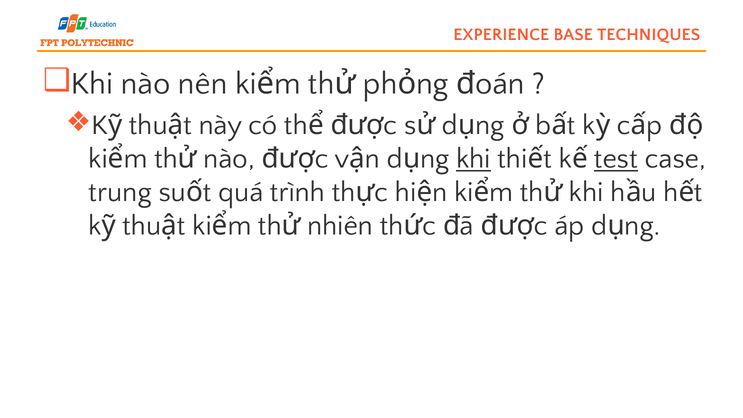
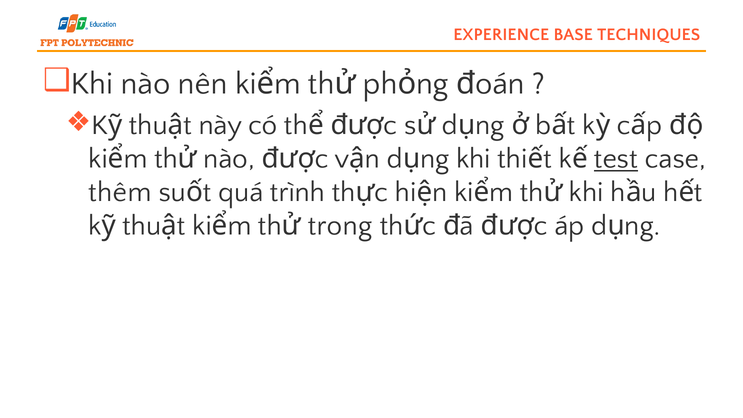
khi at (473, 159) underline: present -> none
trung: trung -> thêm
nhiên: nhiên -> trong
